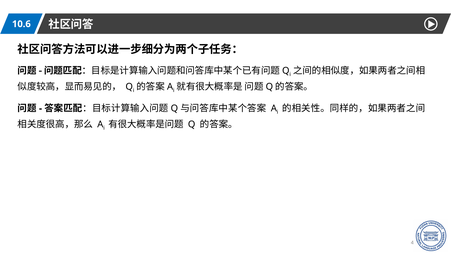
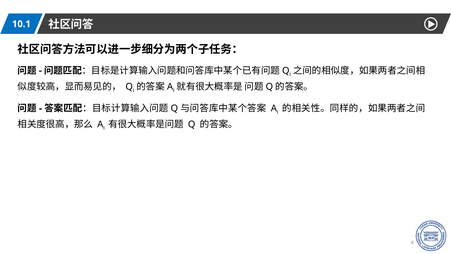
10.6: 10.6 -> 10.1
